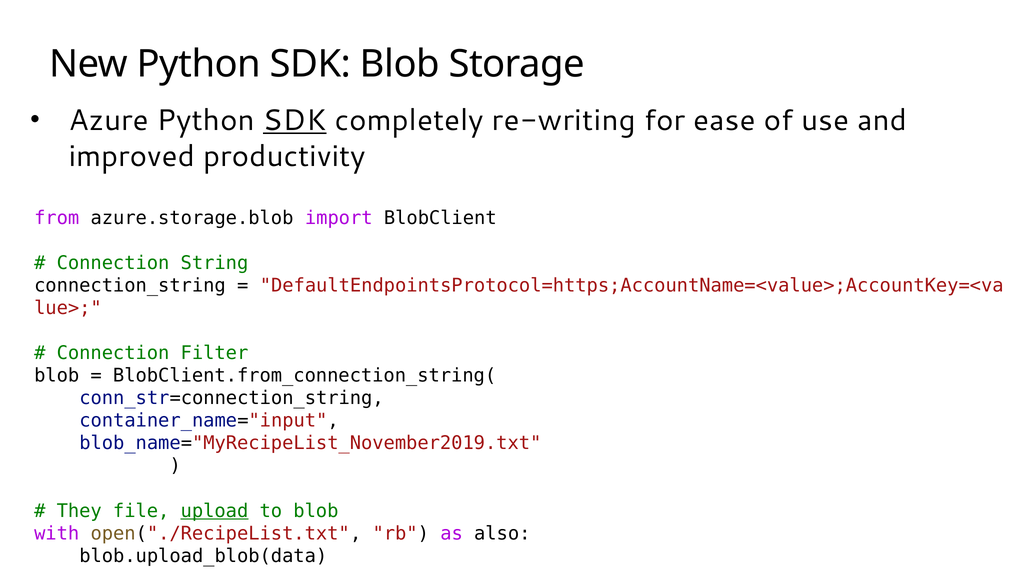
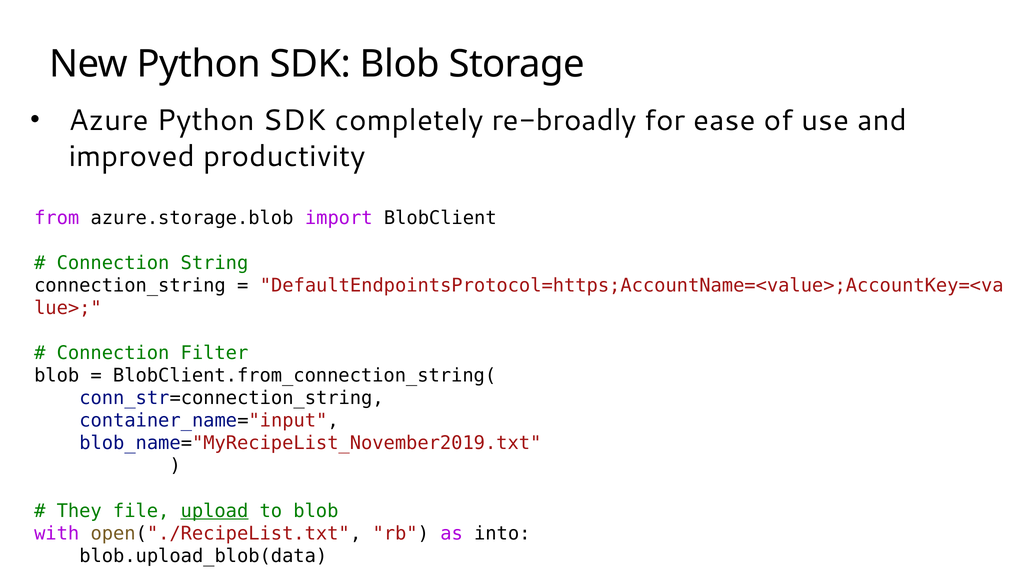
SDK at (295, 120) underline: present -> none
re-writing: re-writing -> re-broadly
also: also -> into
